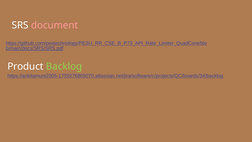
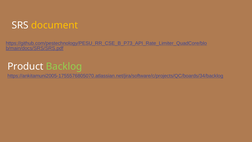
document colour: pink -> yellow
